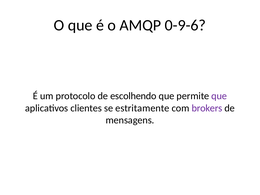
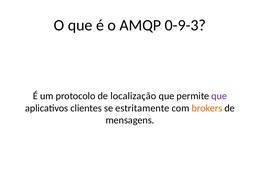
0-9-6: 0-9-6 -> 0-9-3
escolhendo: escolhendo -> localização
brokers colour: purple -> orange
